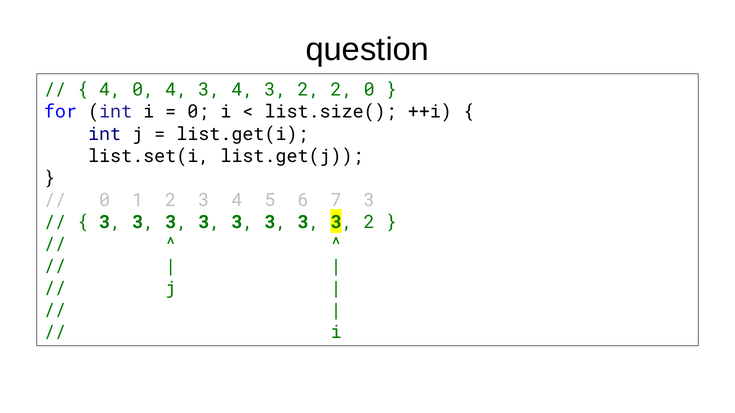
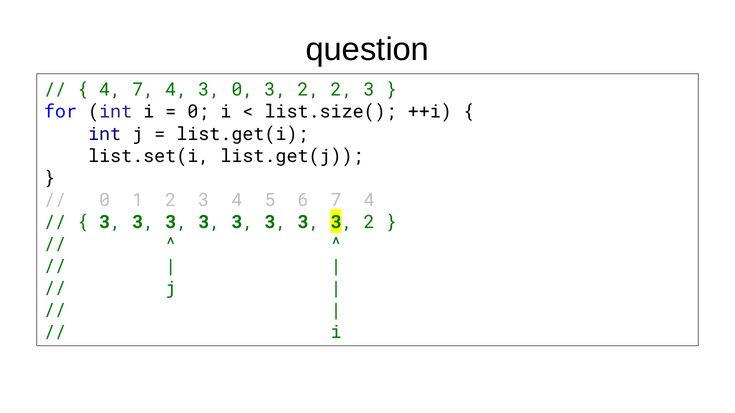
4 0: 0 -> 7
4 3 4: 4 -> 0
2 2 0: 0 -> 3
3 at (369, 200): 3 -> 4
